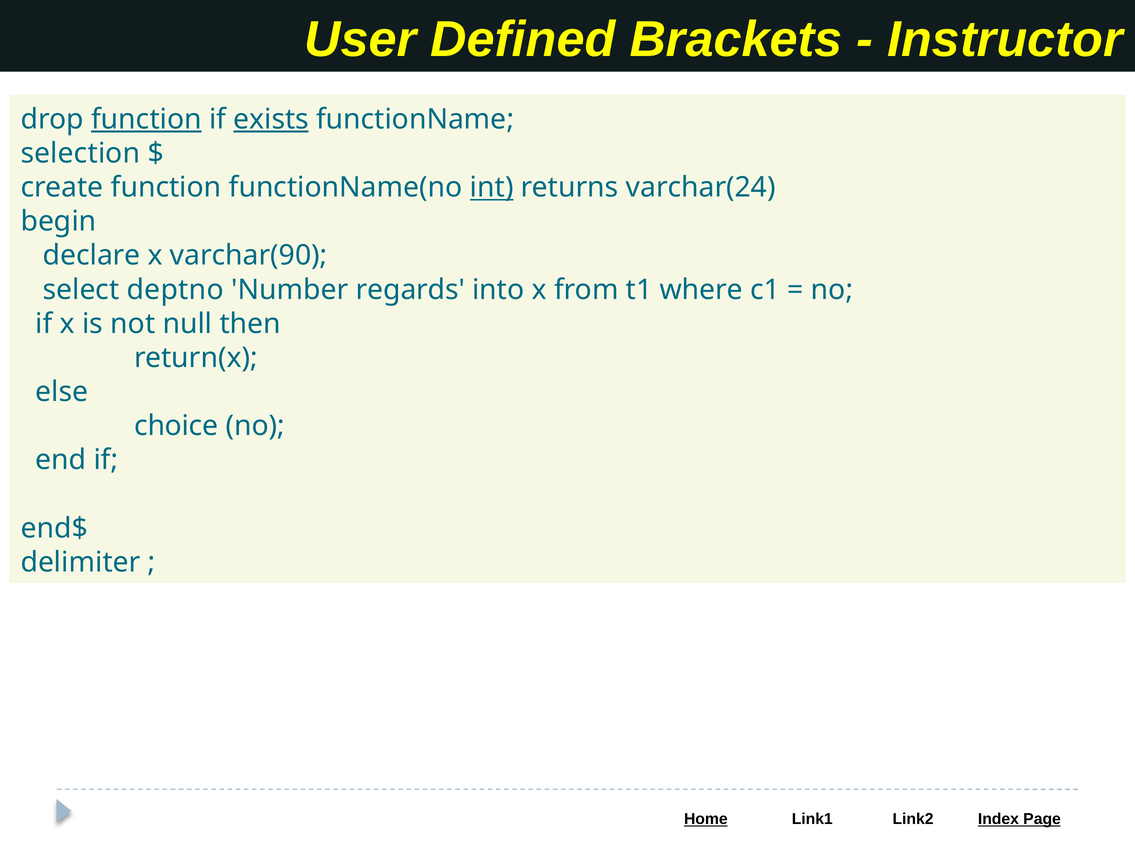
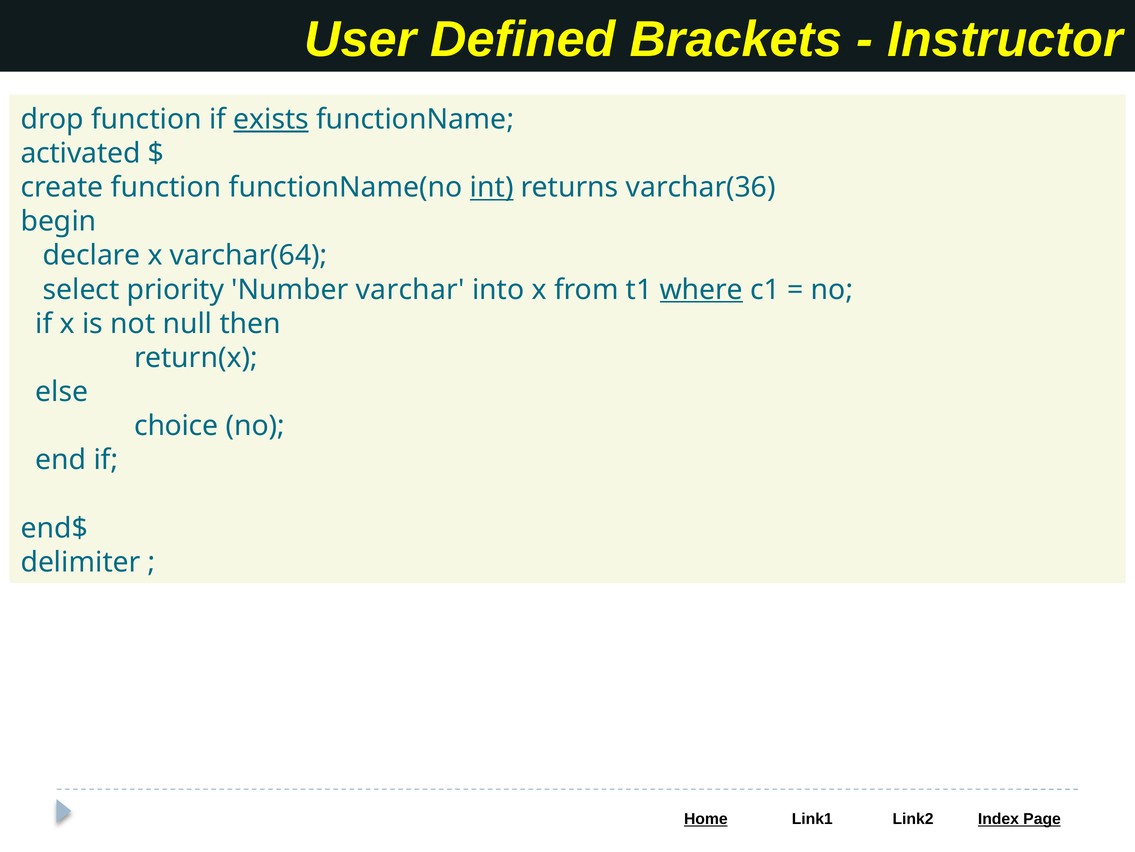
function at (146, 119) underline: present -> none
selection: selection -> activated
varchar(24: varchar(24 -> varchar(36
varchar(90: varchar(90 -> varchar(64
deptno: deptno -> priority
regards: regards -> varchar
where underline: none -> present
